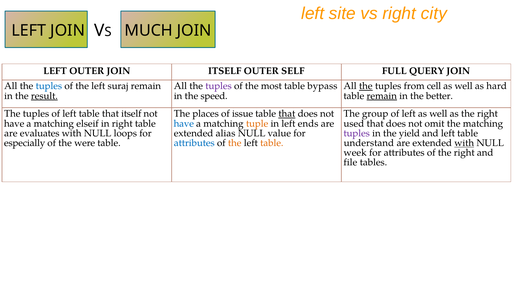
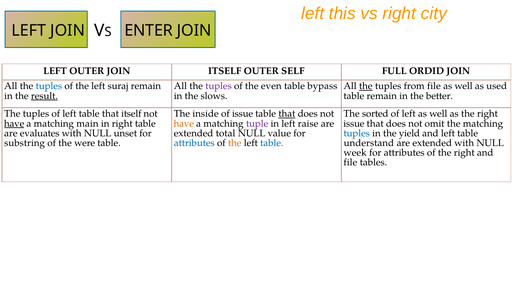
site: site -> this
MUCH: MUCH -> ENTER
QUERY: QUERY -> ORDID
most: most -> even
from cell: cell -> file
hard: hard -> used
speed: speed -> slows
remain at (382, 96) underline: present -> none
places: places -> inside
group: group -> sorted
have at (14, 124) underline: none -> present
elseif: elseif -> main
have at (184, 124) colour: blue -> orange
tuple colour: orange -> purple
ends: ends -> raise
used at (354, 124): used -> issue
loops: loops -> unset
alias: alias -> total
tuples at (357, 133) colour: purple -> blue
especially: especially -> substring
table at (272, 143) colour: orange -> blue
with at (464, 143) underline: present -> none
